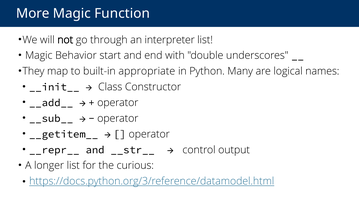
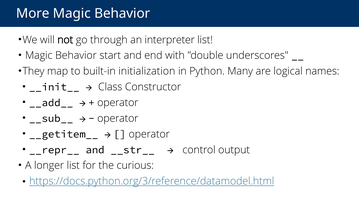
More Magic Function: Function -> Behavior
appropriate: appropriate -> initialization
